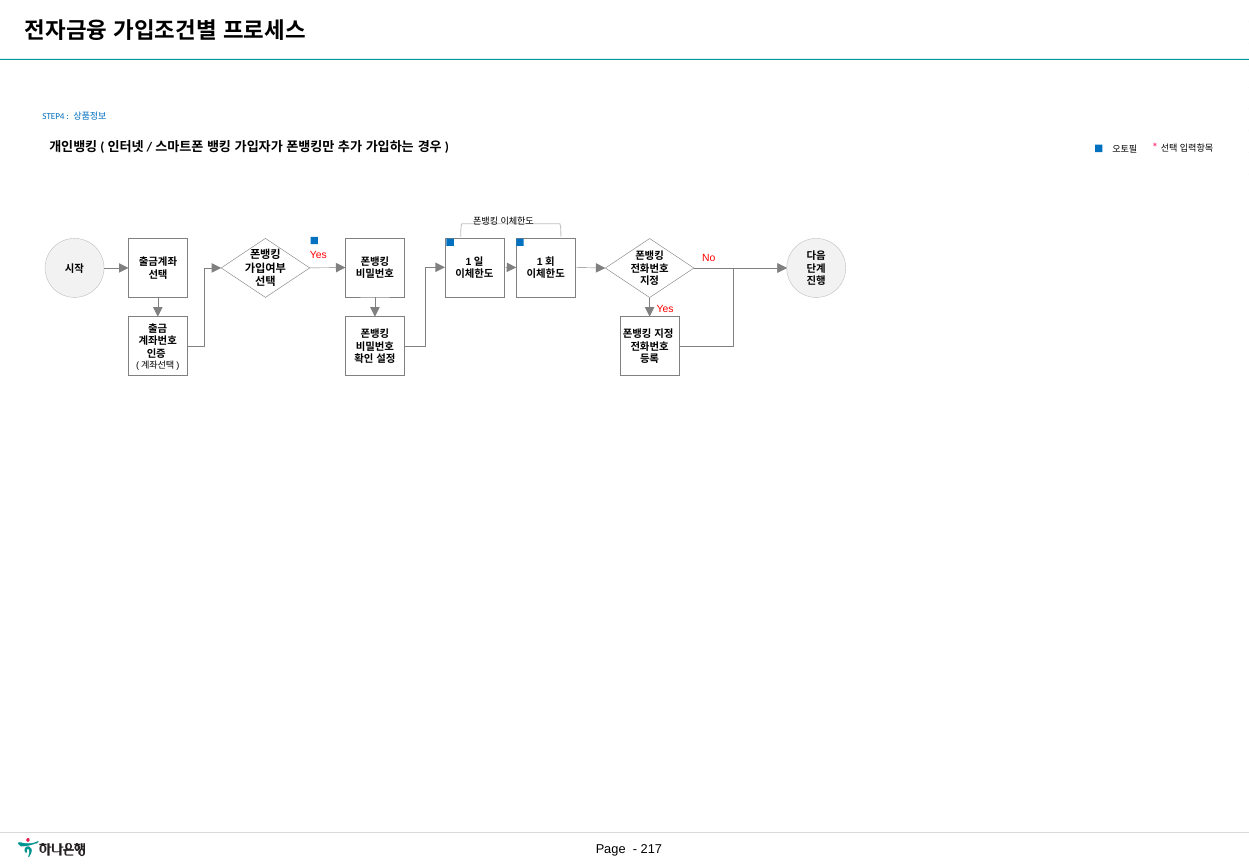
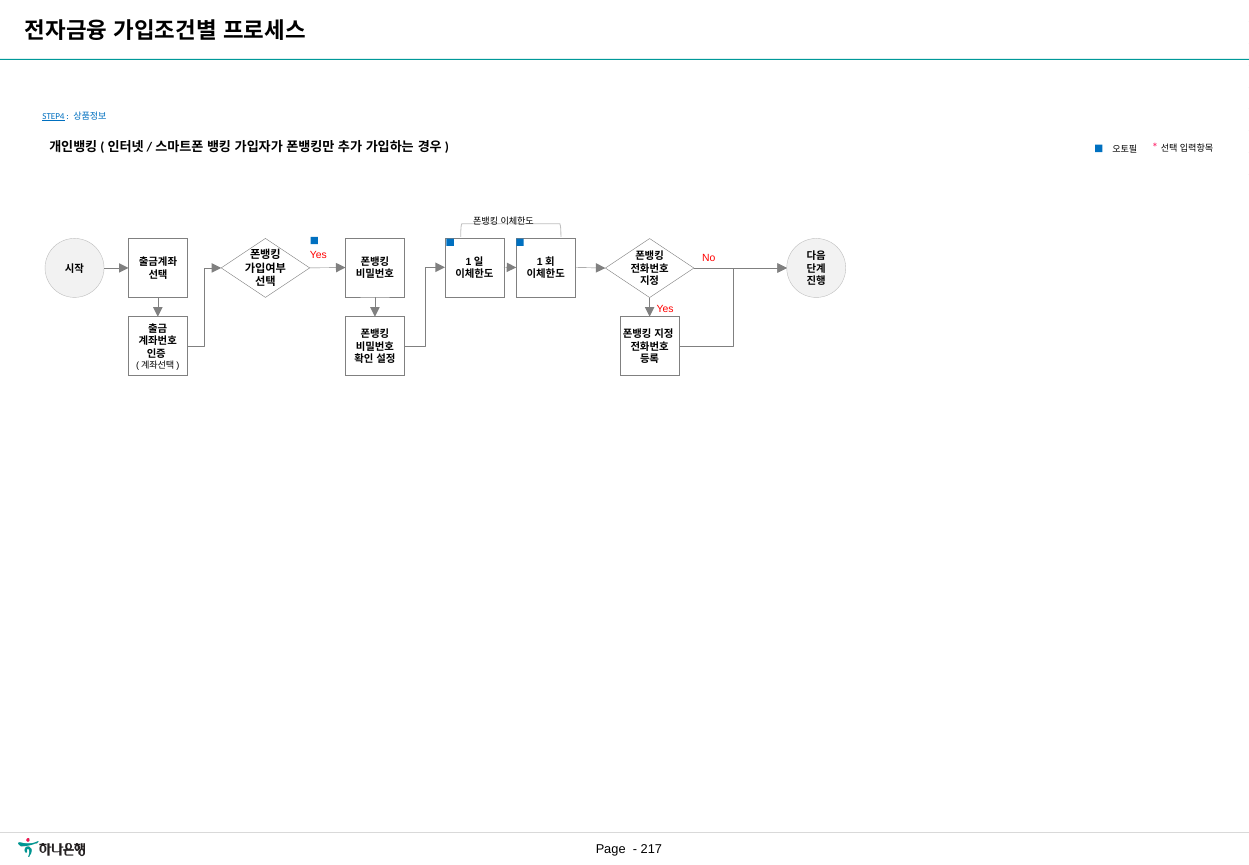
STEP4 underline: none -> present
